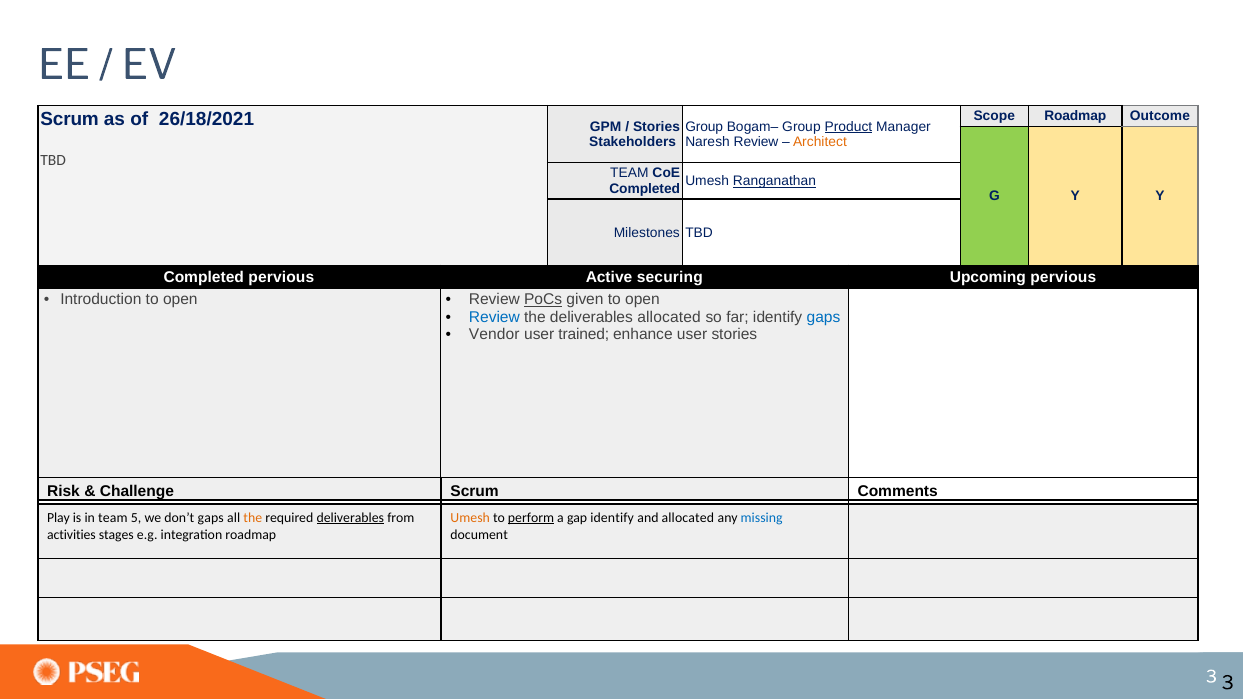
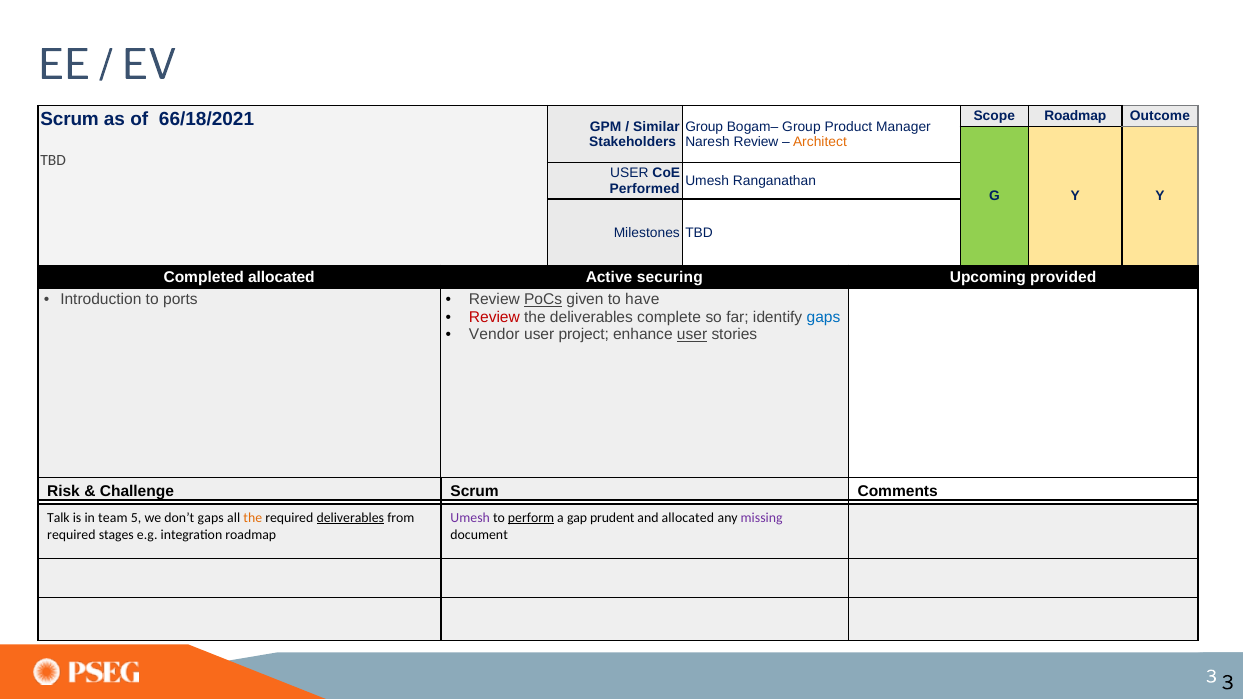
26/18/2021: 26/18/2021 -> 66/18/2021
Stories at (656, 127): Stories -> Similar
Product underline: present -> none
TEAM at (629, 173): TEAM -> USER
Ranganathan underline: present -> none
Completed at (645, 189): Completed -> Performed
Completed pervious: pervious -> allocated
Upcoming pervious: pervious -> provided
Introduction to open: open -> ports
given to open: open -> have
Review at (494, 317) colour: blue -> red
deliverables allocated: allocated -> complete
trained: trained -> project
user at (692, 335) underline: none -> present
Play: Play -> Talk
Umesh at (470, 518) colour: orange -> purple
gap identify: identify -> prudent
missing colour: blue -> purple
activities at (71, 535): activities -> required
